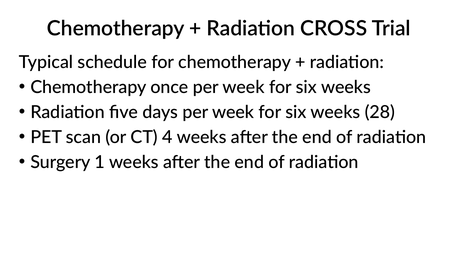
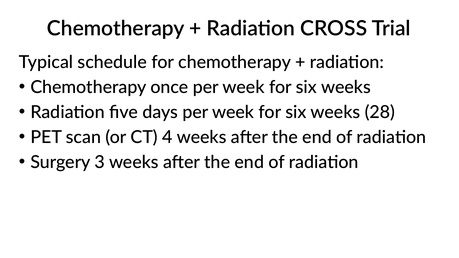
1: 1 -> 3
